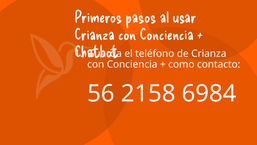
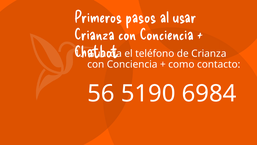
2158: 2158 -> 5190
